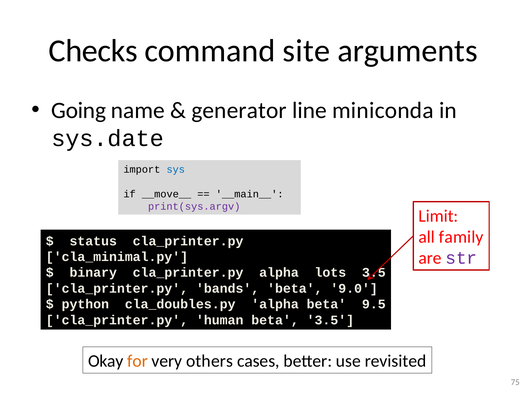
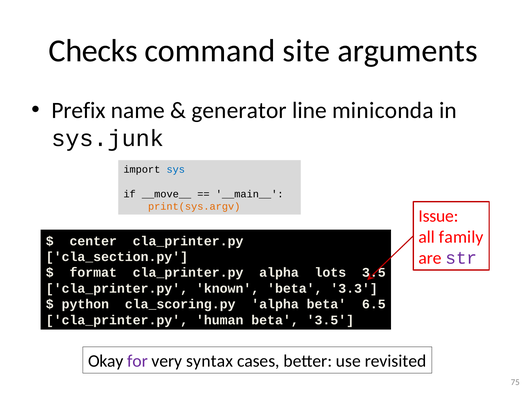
Going: Going -> Prefix
sys.date: sys.date -> sys.junk
print(sys.argv colour: purple -> orange
Limit: Limit -> Issue
status: status -> center
cla_minimal.py: cla_minimal.py -> cla_section.py
binary: binary -> format
bands: bands -> known
9.0: 9.0 -> 3.3
cla_doubles.py: cla_doubles.py -> cla_scoring.py
9.5: 9.5 -> 6.5
for colour: orange -> purple
others: others -> syntax
